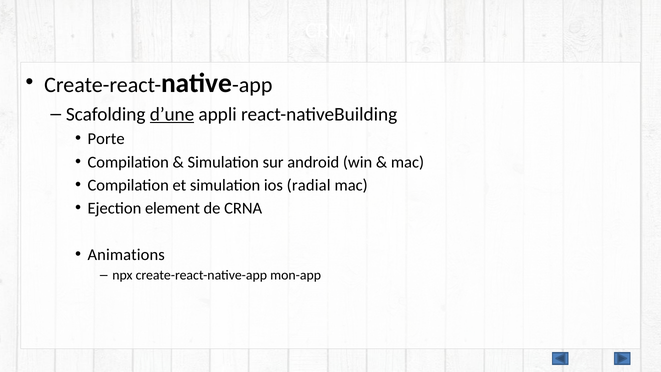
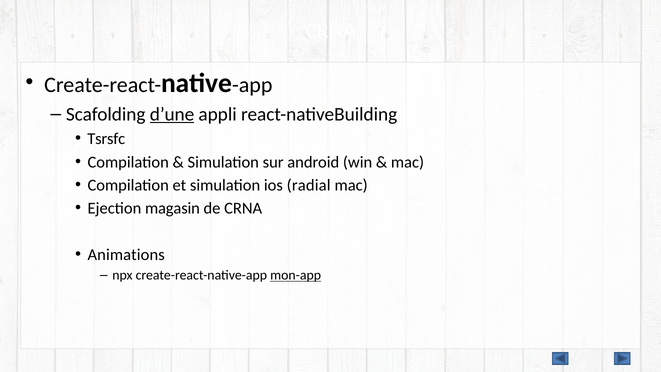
Porte: Porte -> Tsrsfc
element: element -> magasin
mon-app underline: none -> present
